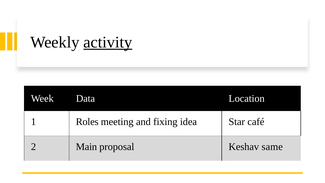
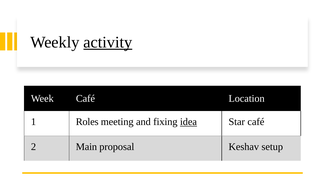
Week Data: Data -> Café
idea underline: none -> present
same: same -> setup
